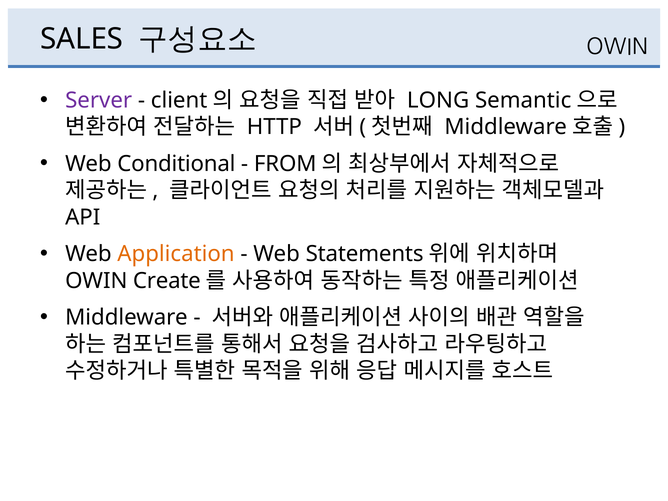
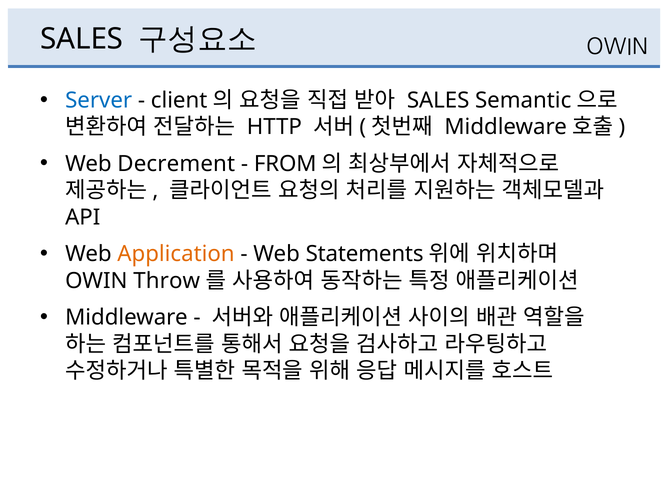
Server colour: purple -> blue
LONG at (438, 100): LONG -> SALES
Conditional: Conditional -> Decrement
Create: Create -> Throw
